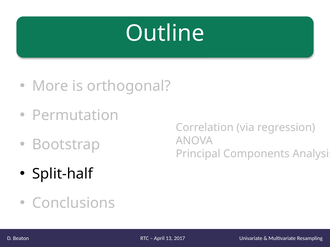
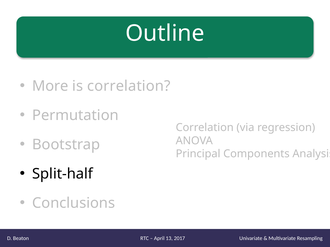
is orthogonal: orthogonal -> correlation
